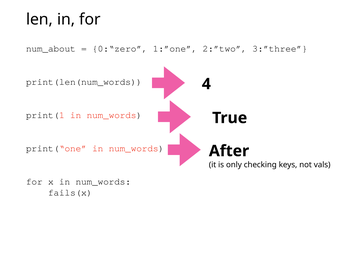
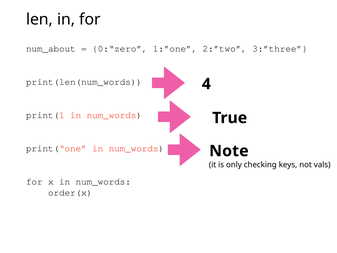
After: After -> Note
fails(x: fails(x -> order(x
